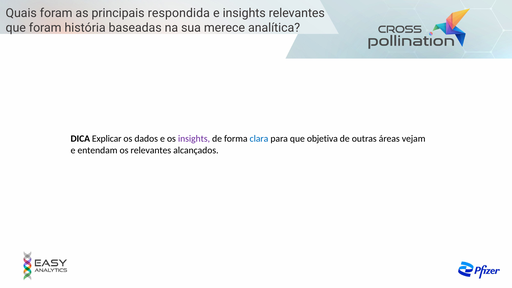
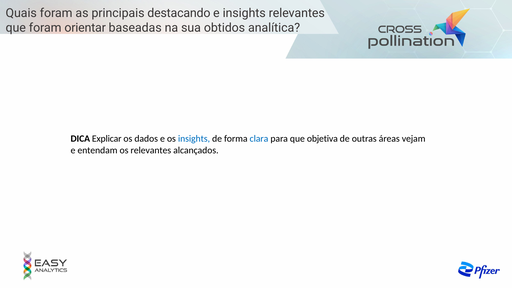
respondida: respondida -> destacando
história: história -> orientar
merece: merece -> obtidos
insights at (194, 139) colour: purple -> blue
